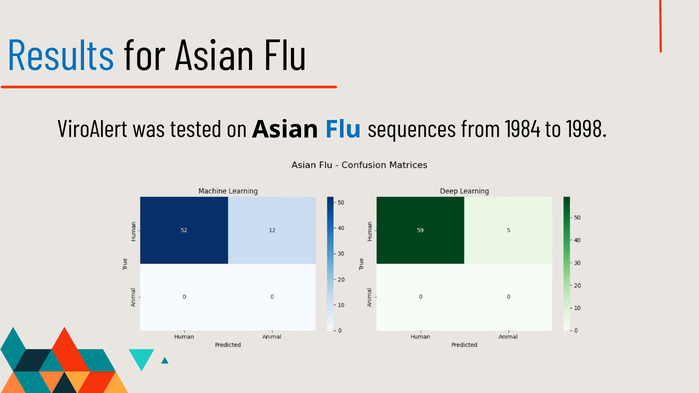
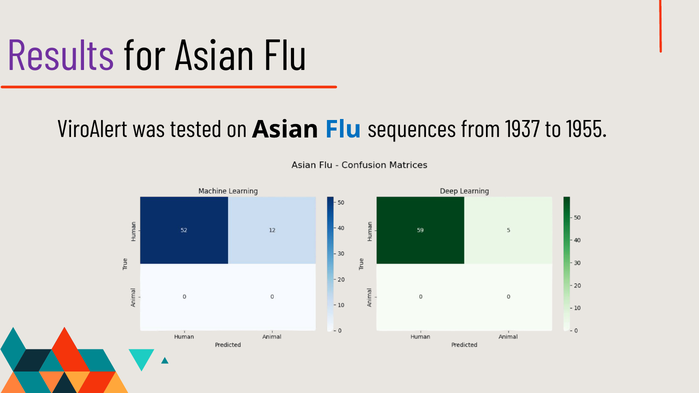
Results colour: blue -> purple
1984: 1984 -> 1937
1998: 1998 -> 1955
